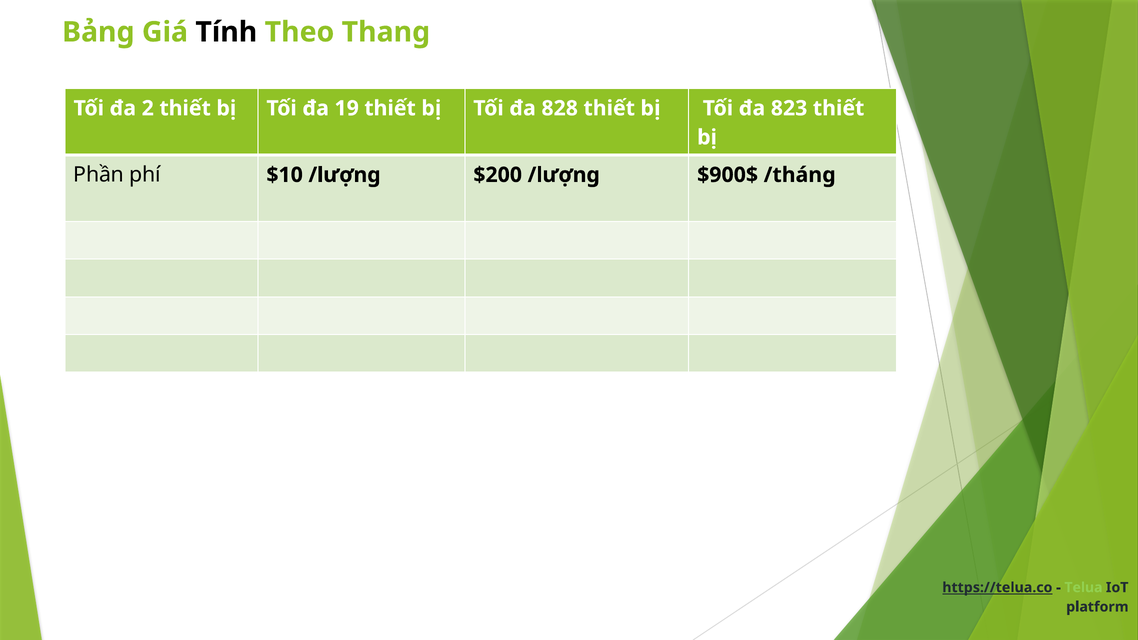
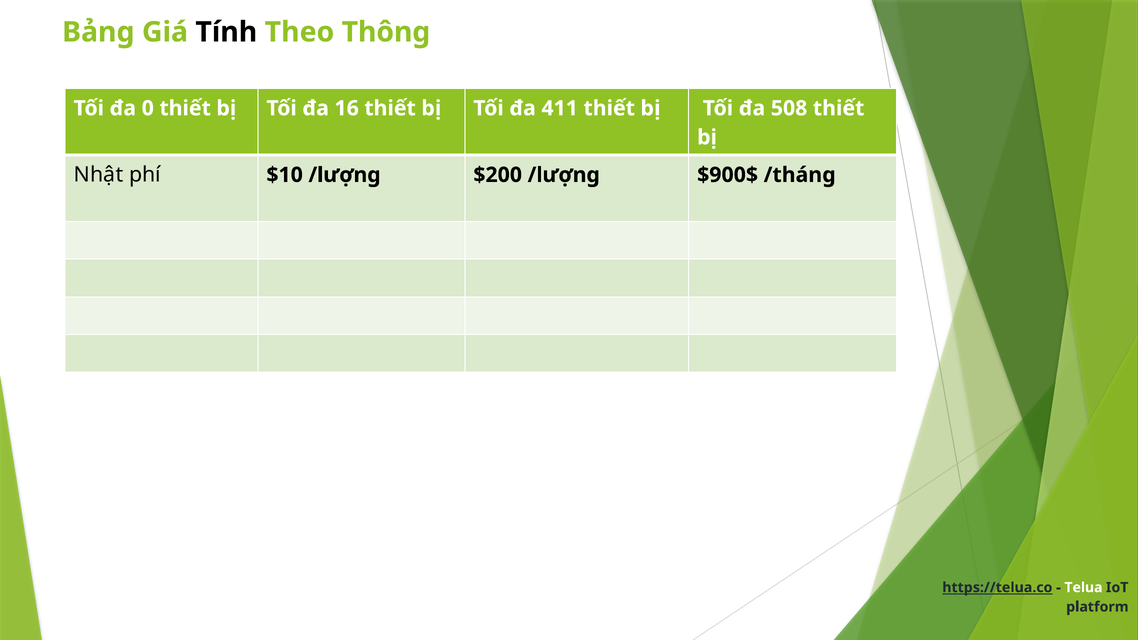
Thang: Thang -> Thông
2: 2 -> 0
19: 19 -> 16
828: 828 -> 411
823: 823 -> 508
Phần: Phần -> Nhật
Telua colour: light green -> white
